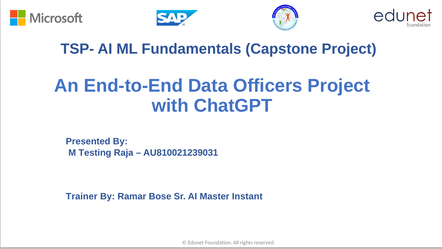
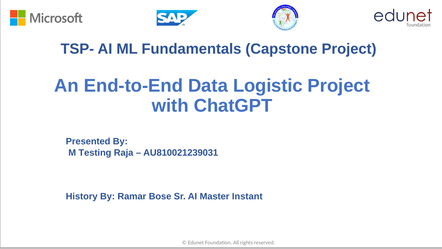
Officers: Officers -> Logistic
Trainer: Trainer -> History
